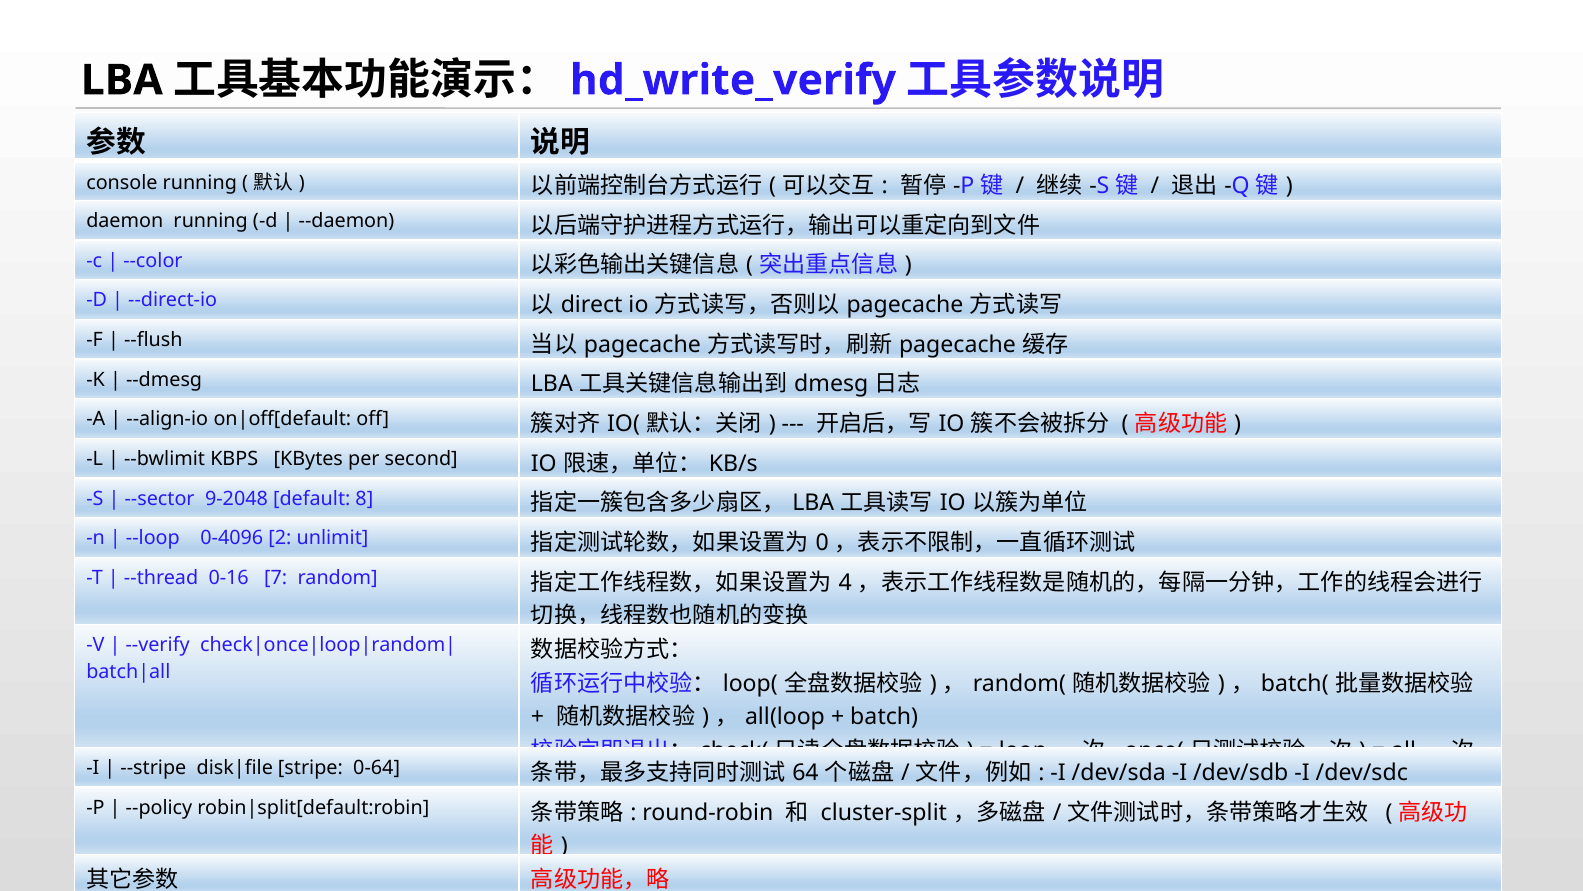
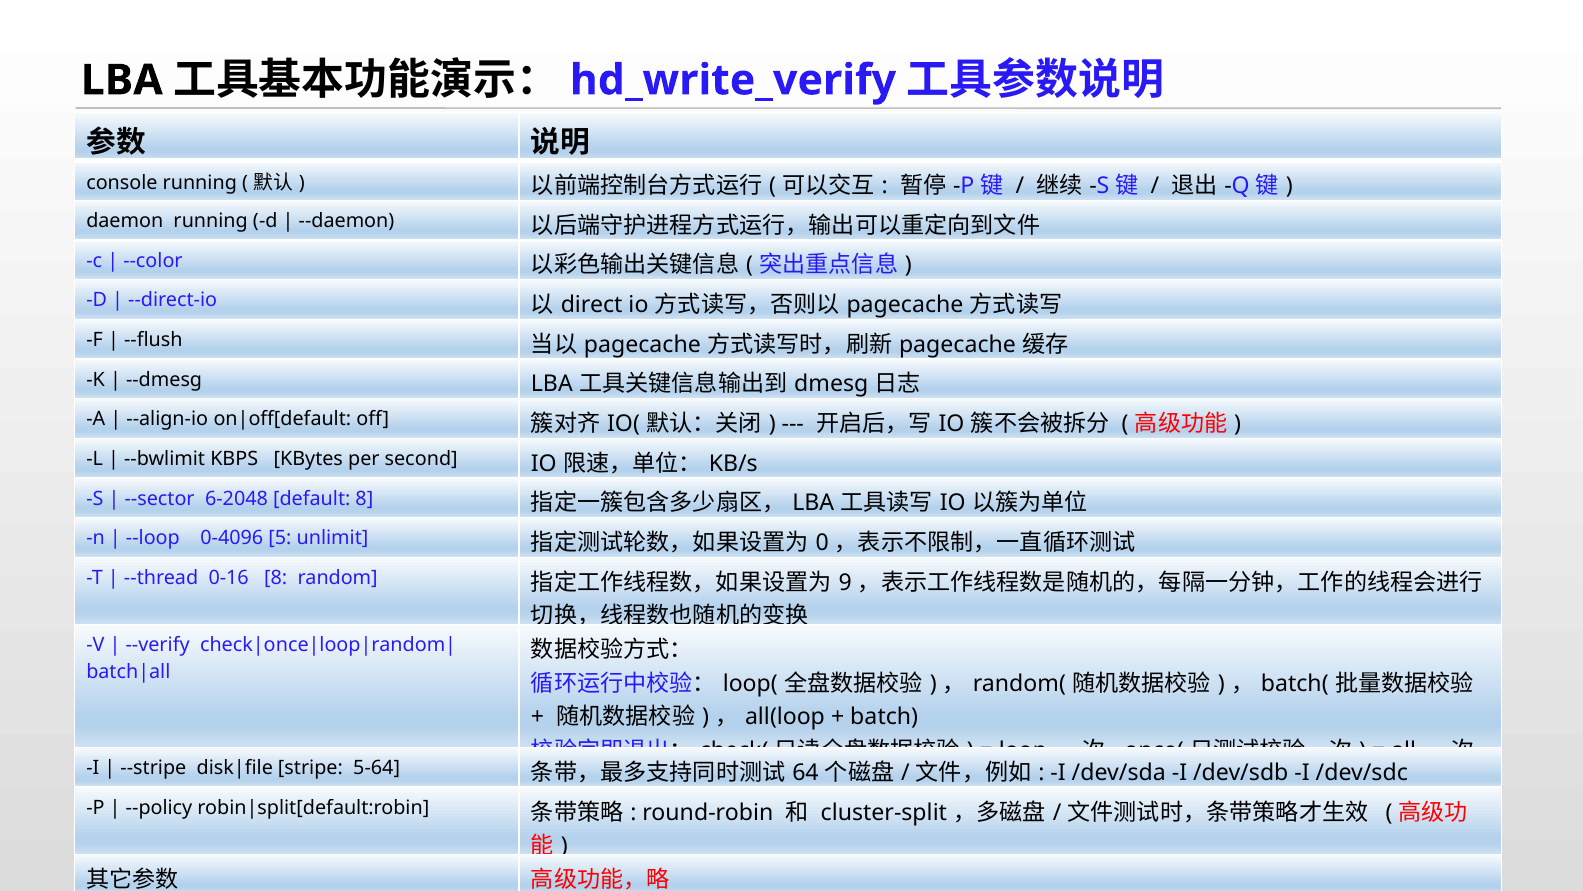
9-2048: 9-2048 -> 6-2048
2: 2 -> 5
0-16 7: 7 -> 8
4: 4 -> 9
0-64: 0-64 -> 5-64
